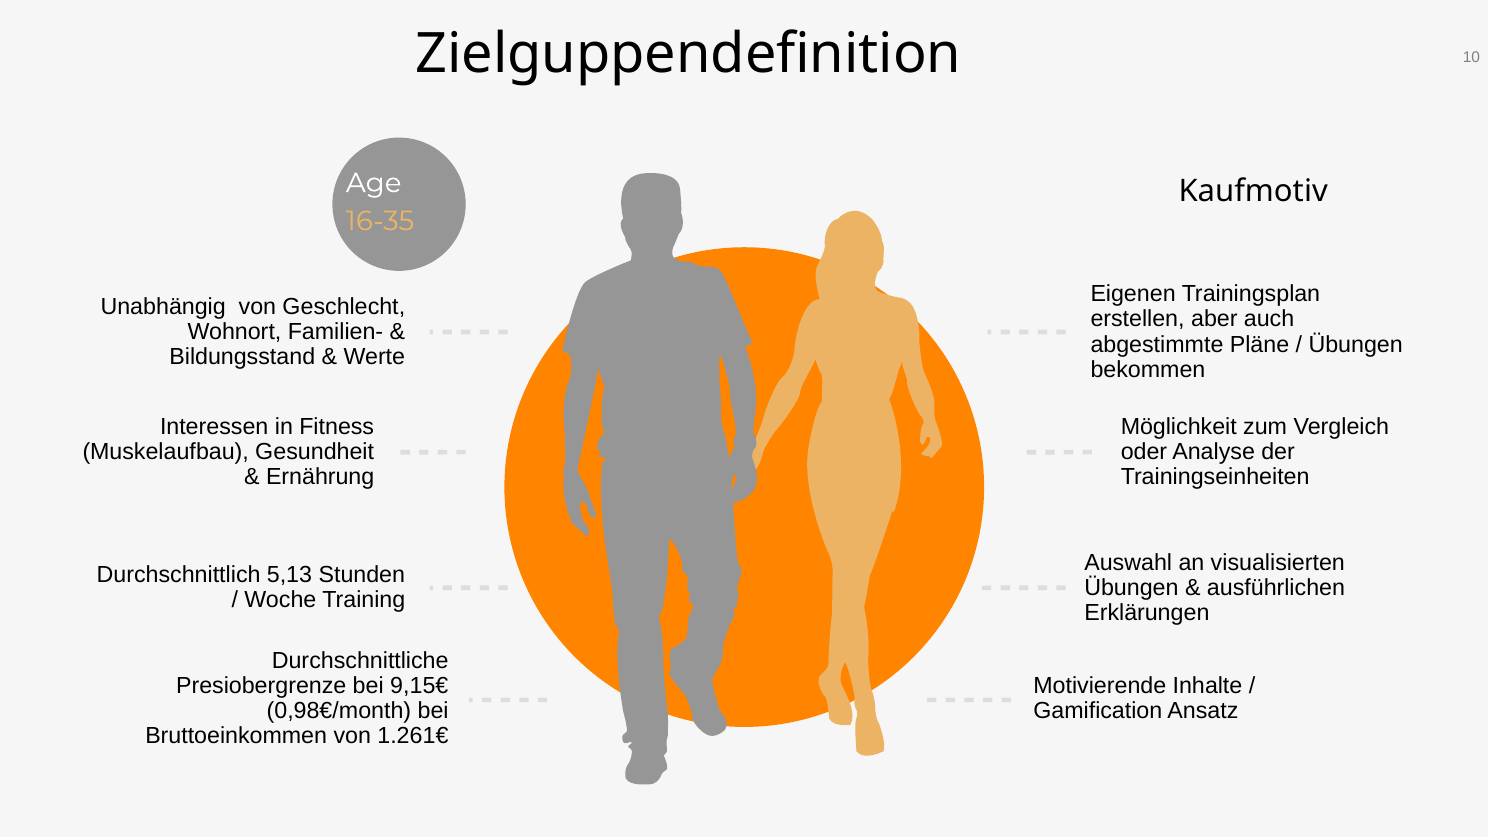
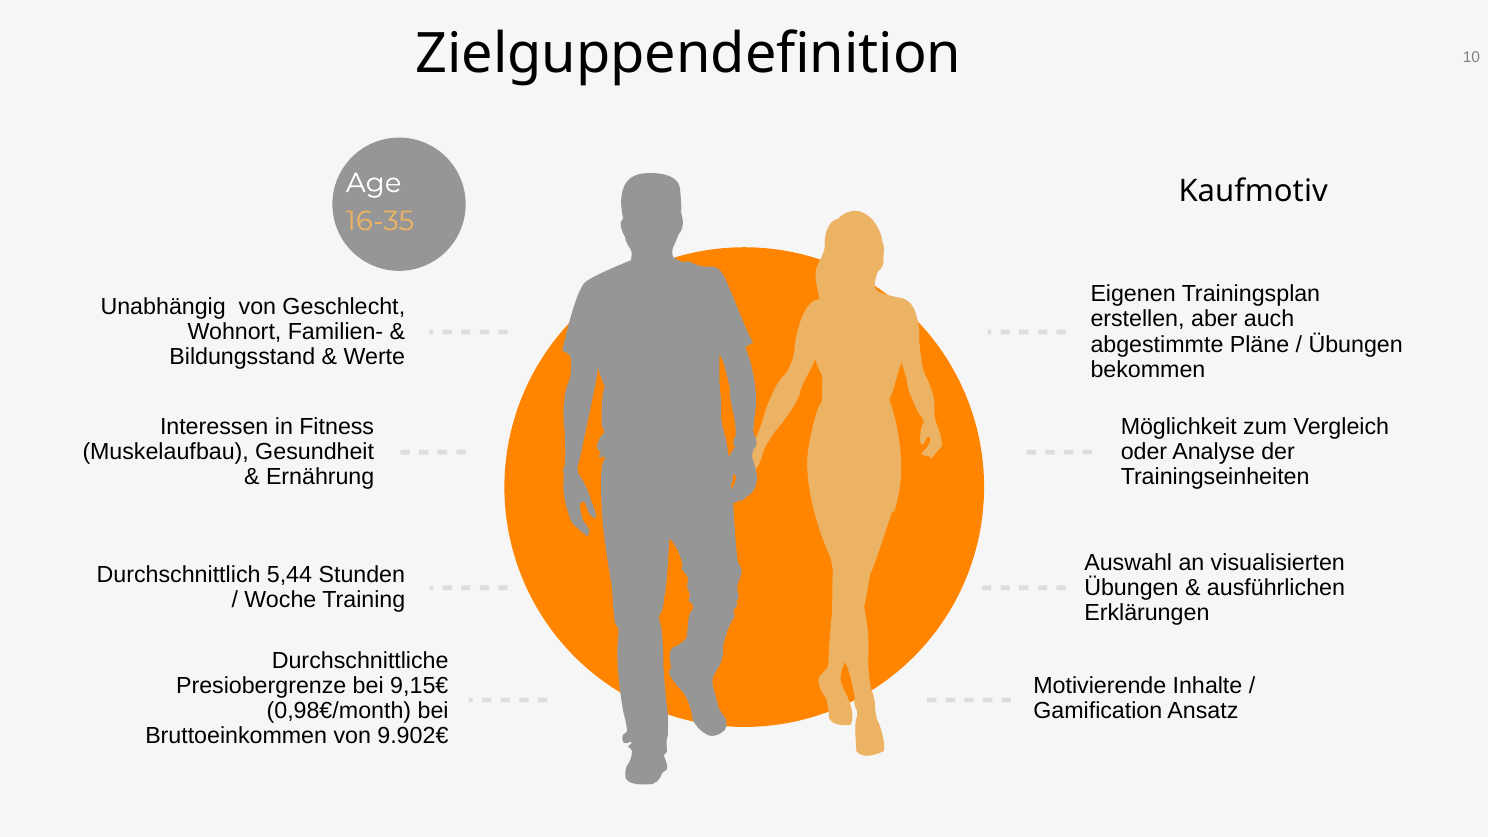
5,13: 5,13 -> 5,44
1.261€: 1.261€ -> 9.902€
